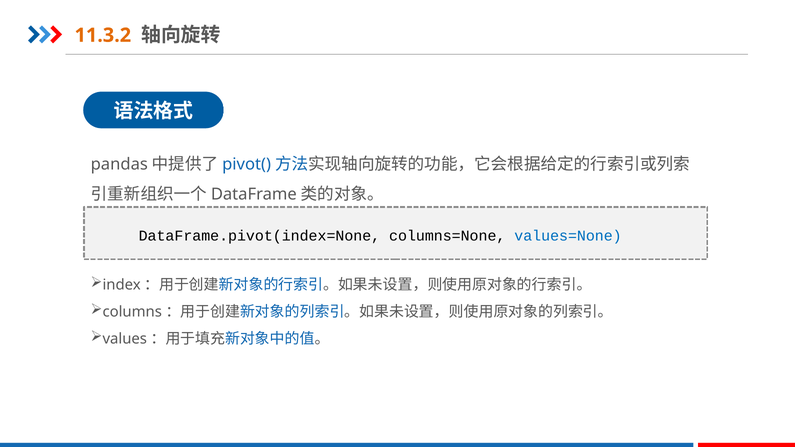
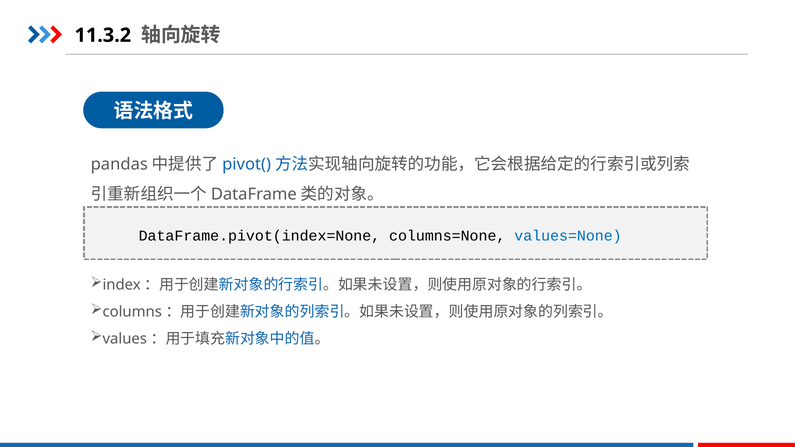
11.3.2 colour: orange -> black
